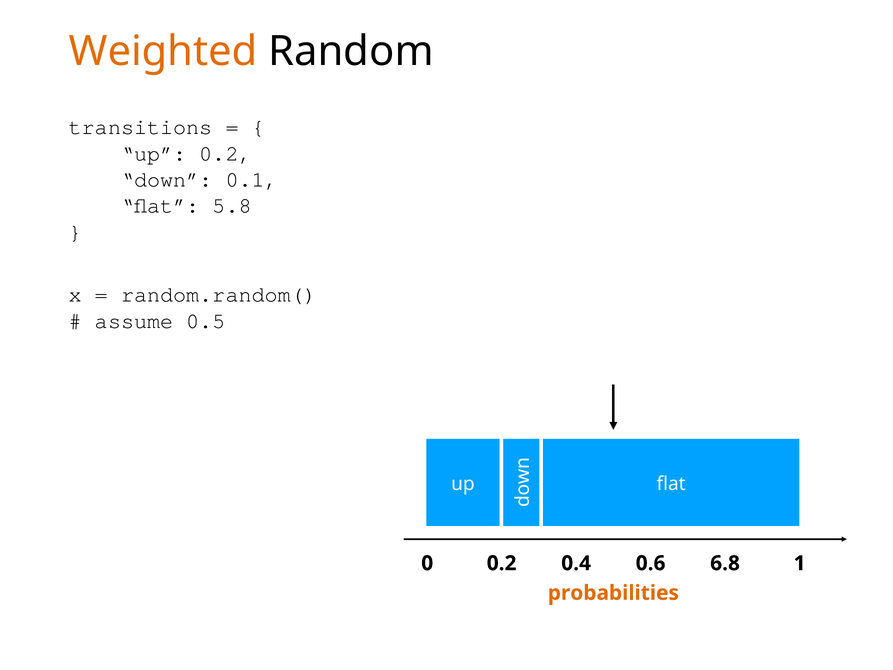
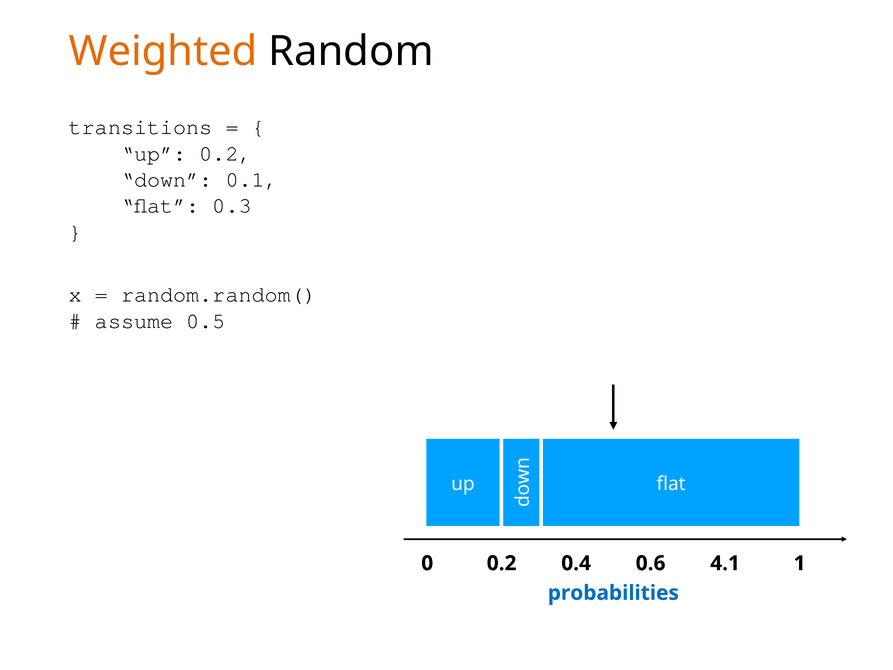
5.8: 5.8 -> 0.3
6.8: 6.8 -> 4.1
probabilities colour: orange -> blue
